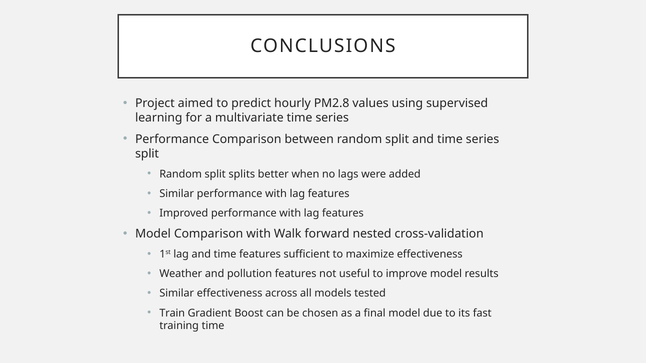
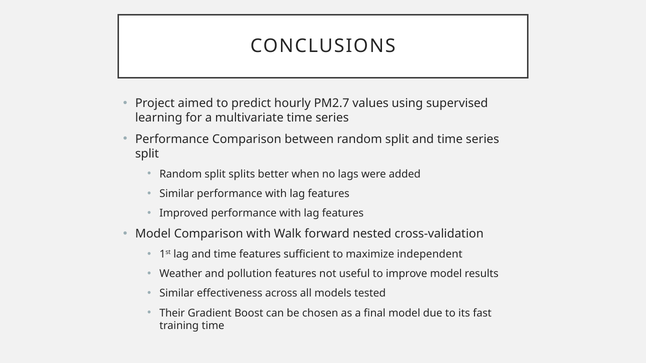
PM2.8: PM2.8 -> PM2.7
maximize effectiveness: effectiveness -> independent
Train: Train -> Their
